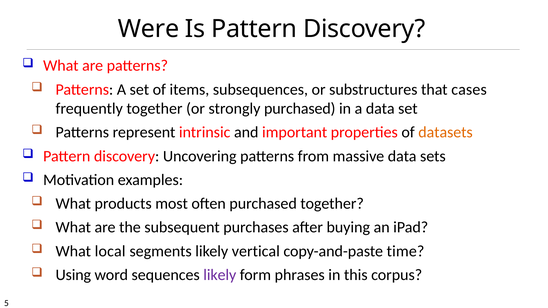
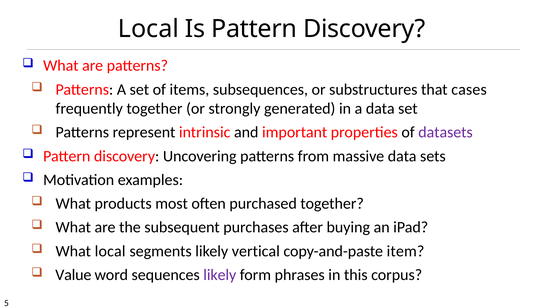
Were at (149, 29): Were -> Local
strongly purchased: purchased -> generated
datasets colour: orange -> purple
time: time -> item
Using: Using -> Value
